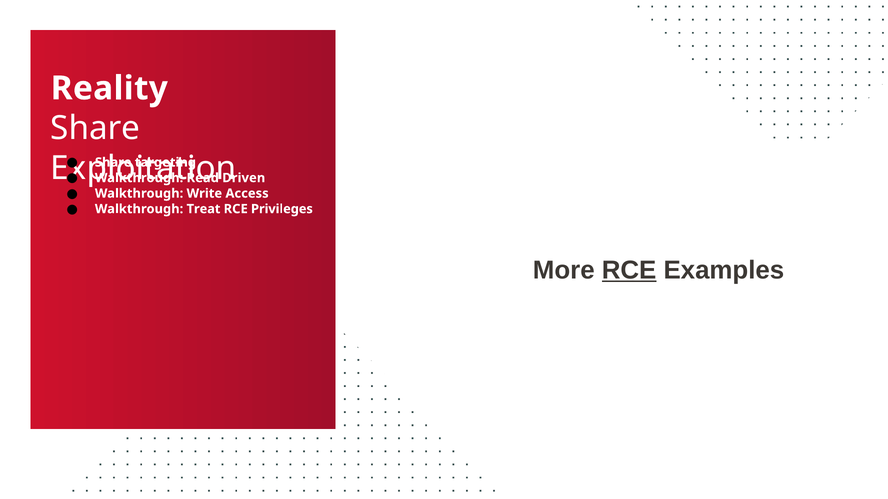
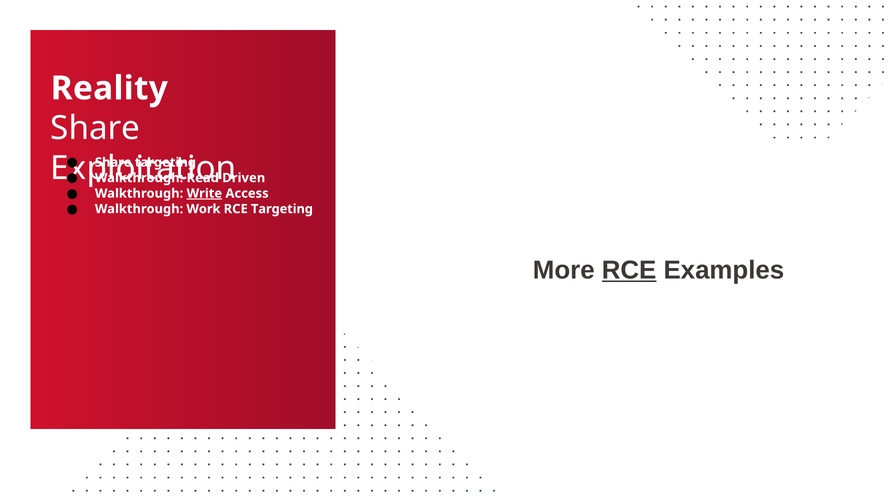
Write underline: none -> present
Treat: Treat -> Work
RCE Privileges: Privileges -> Targeting
